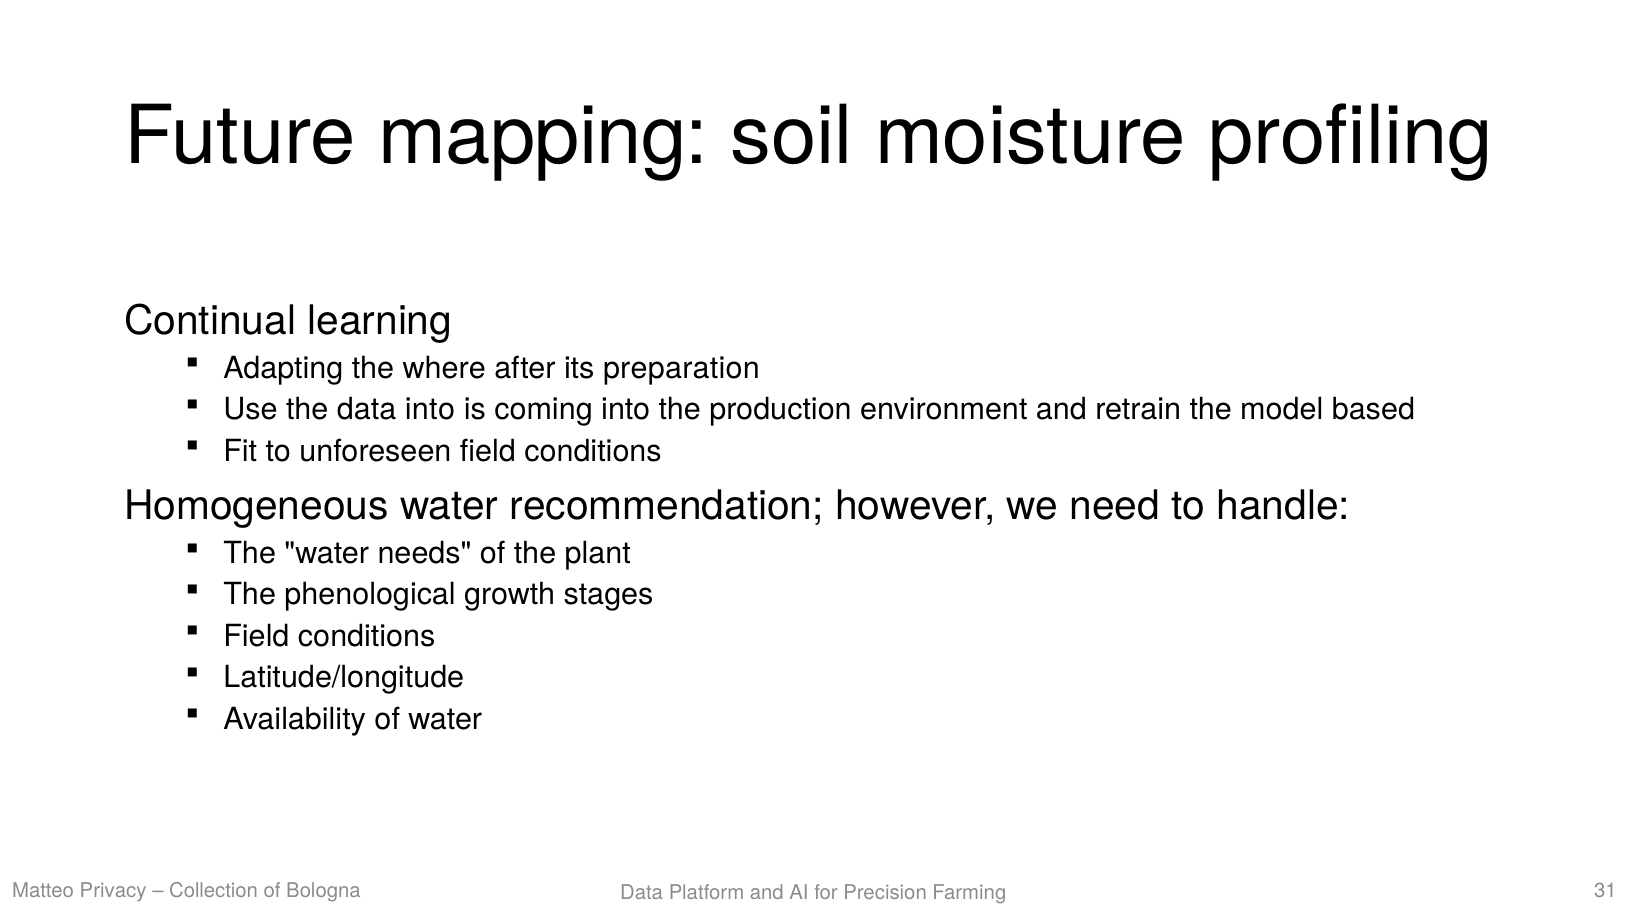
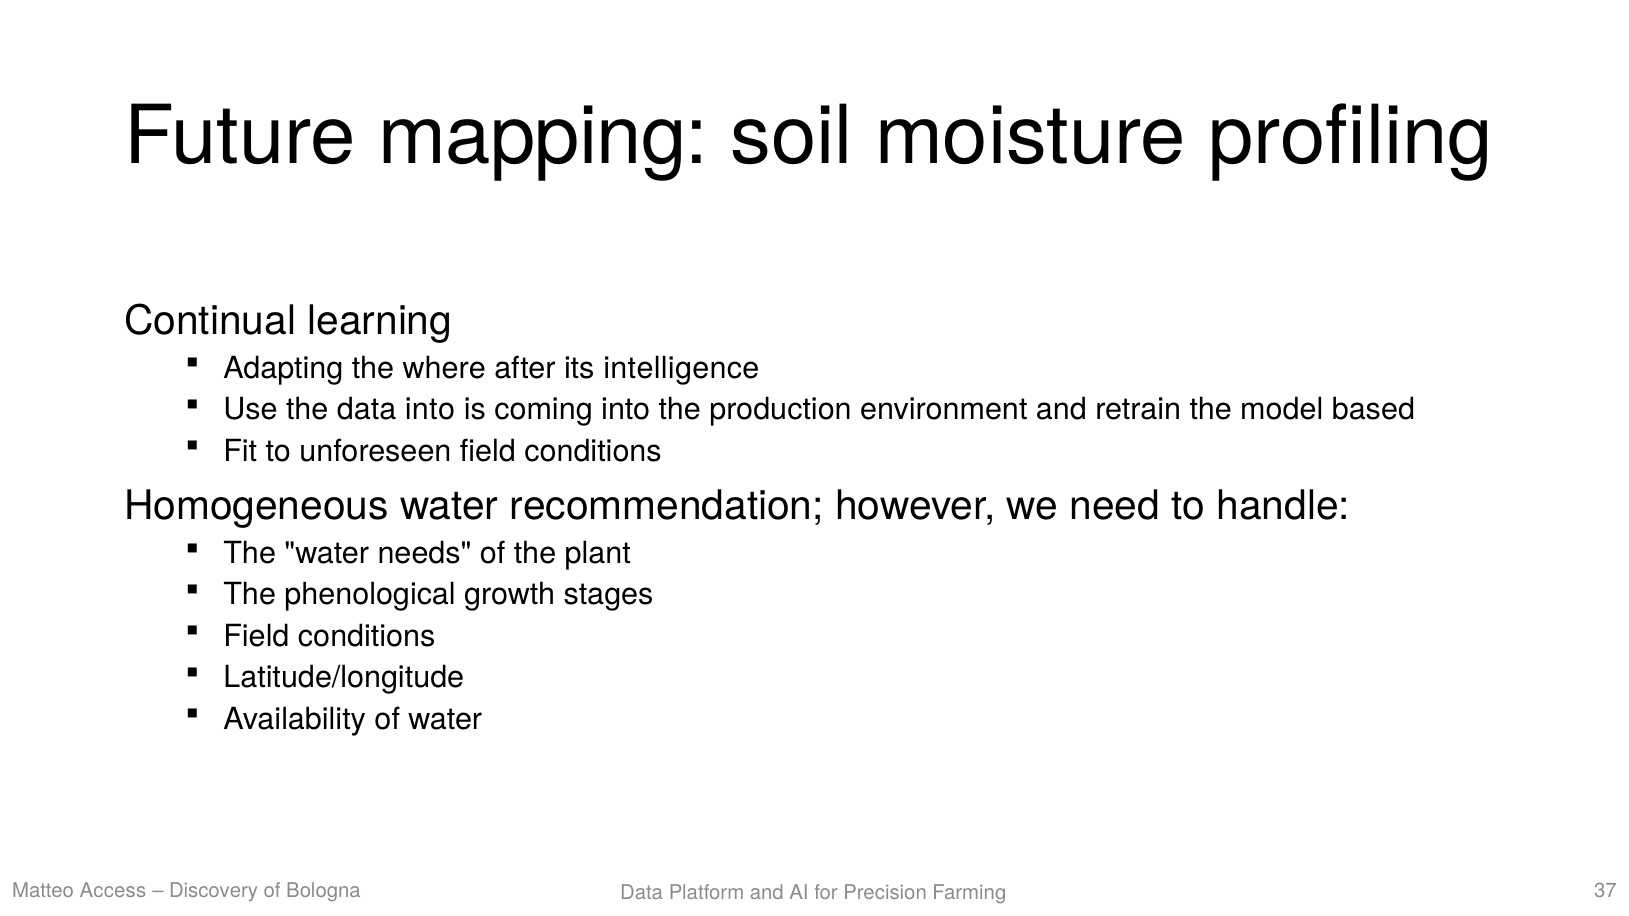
preparation: preparation -> intelligence
Privacy: Privacy -> Access
Collection: Collection -> Discovery
31: 31 -> 37
